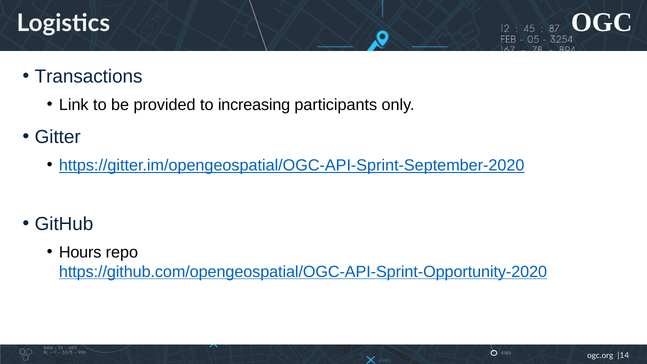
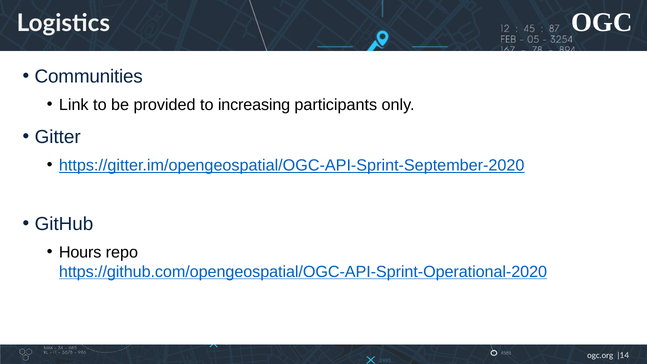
Transactions: Transactions -> Communities
https://github.com/opengeospatial/OGC-API-Sprint-Opportunity-2020: https://github.com/opengeospatial/OGC-API-Sprint-Opportunity-2020 -> https://github.com/opengeospatial/OGC-API-Sprint-Operational-2020
